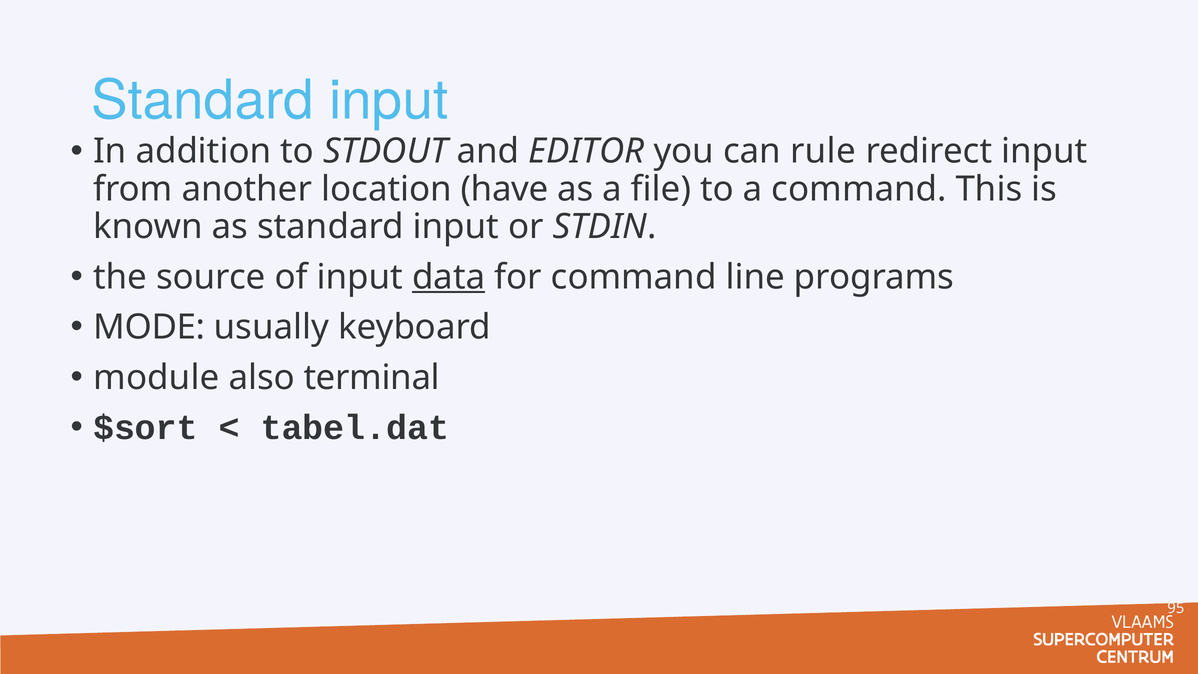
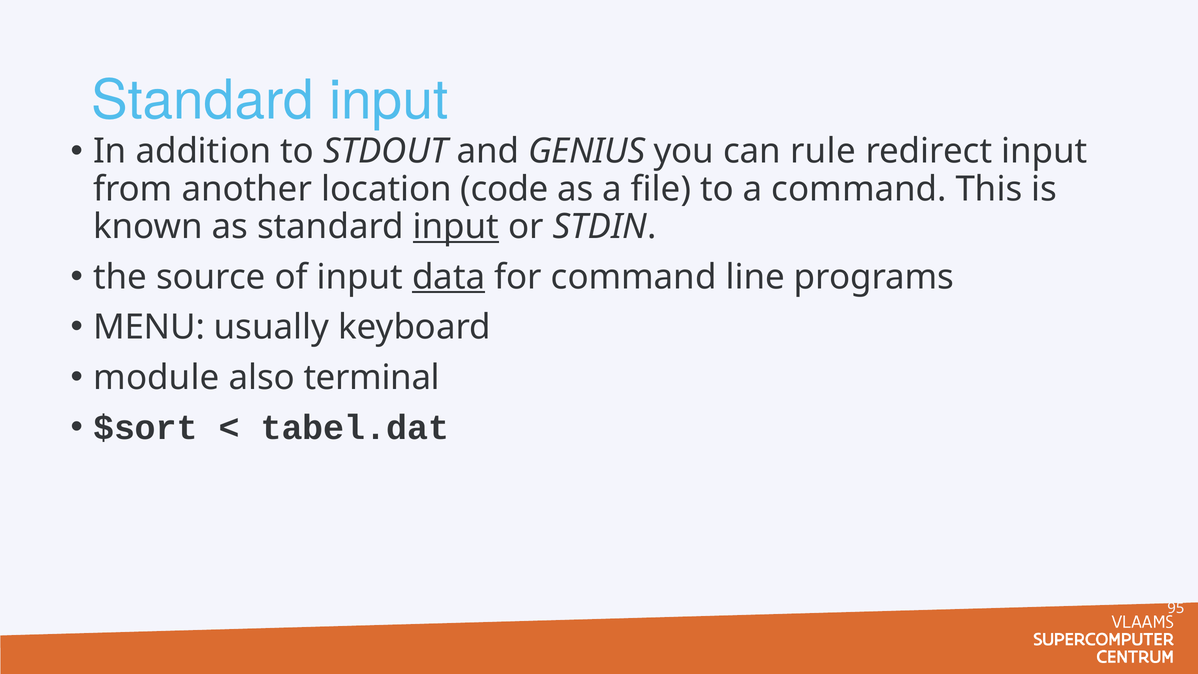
EDITOR: EDITOR -> GENIUS
have: have -> code
input at (456, 227) underline: none -> present
MODE: MODE -> MENU
